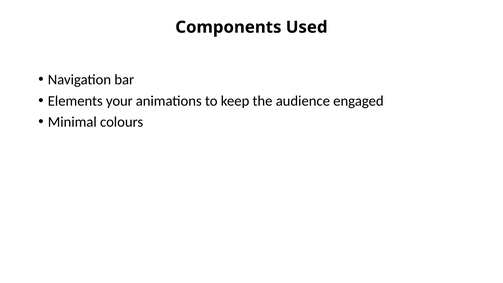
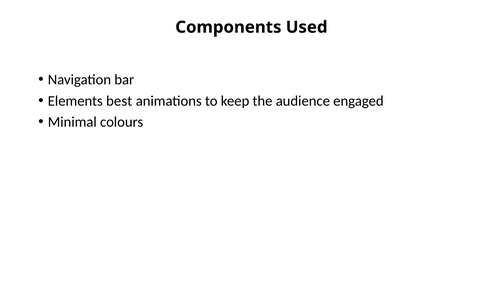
your: your -> best
